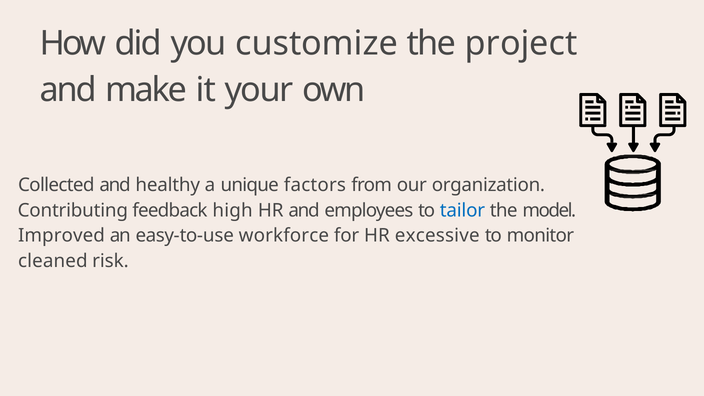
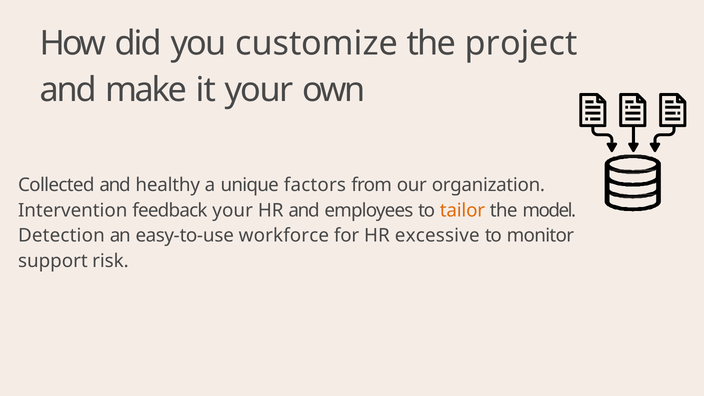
Contributing: Contributing -> Intervention
feedback high: high -> your
tailor colour: blue -> orange
Improved: Improved -> Detection
cleaned: cleaned -> support
